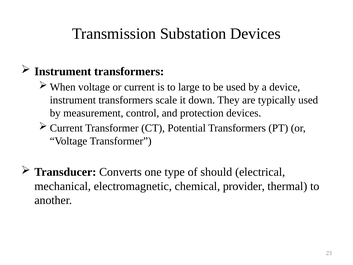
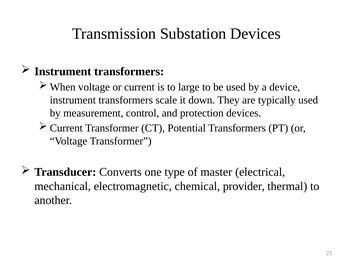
should: should -> master
